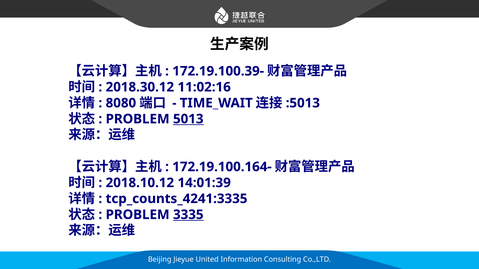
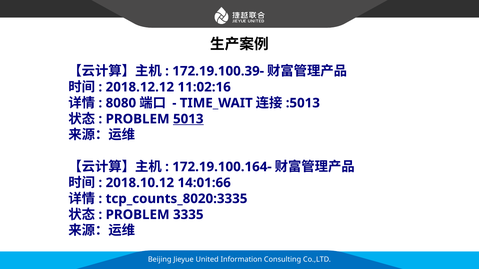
2018.30.12: 2018.30.12 -> 2018.12.12
14:01:39: 14:01:39 -> 14:01:66
tcp_counts_4241:3335: tcp_counts_4241:3335 -> tcp_counts_8020:3335
3335 underline: present -> none
